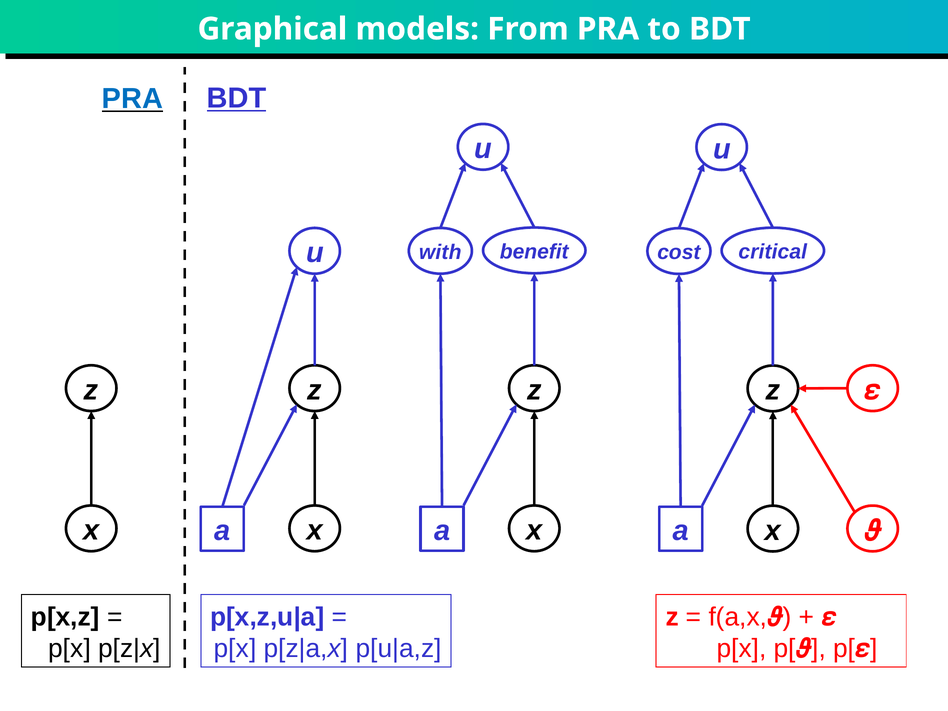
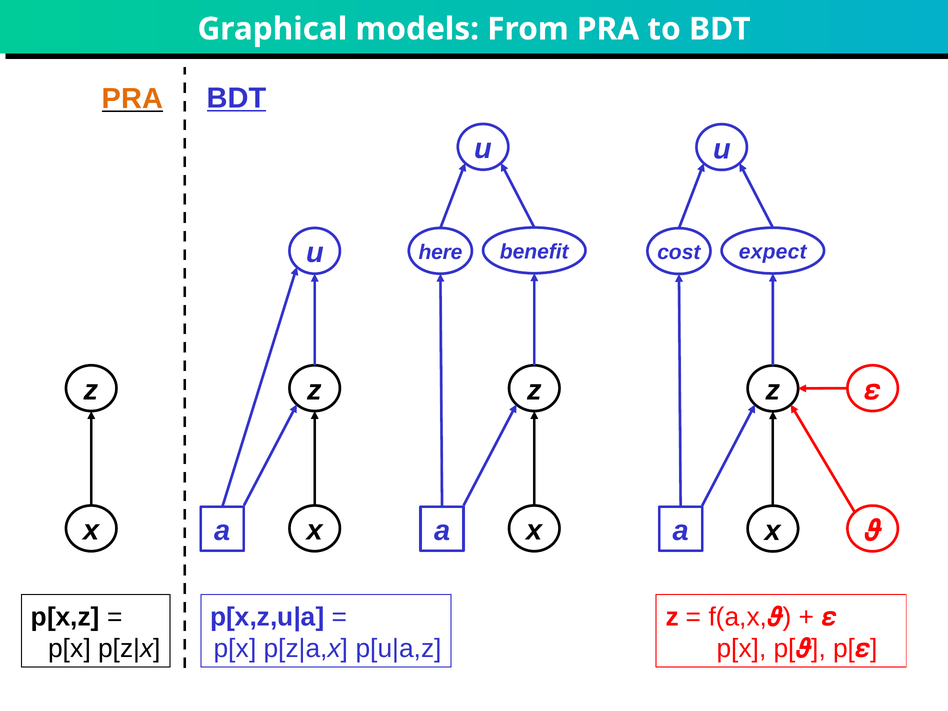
PRA at (132, 99) colour: blue -> orange
critical: critical -> expect
with: with -> here
